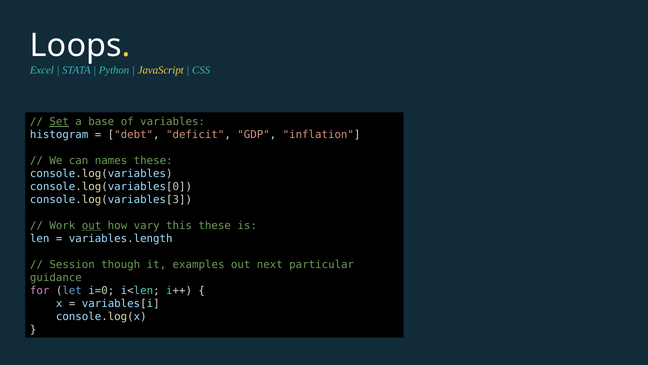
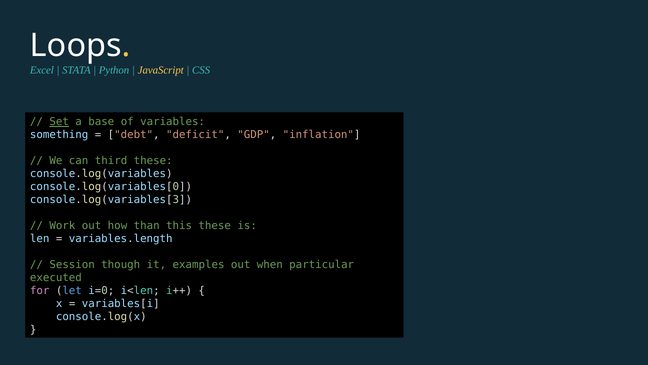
histogram: histogram -> something
names: names -> third
out at (92, 225) underline: present -> none
vary: vary -> than
next: next -> when
guidance: guidance -> executed
